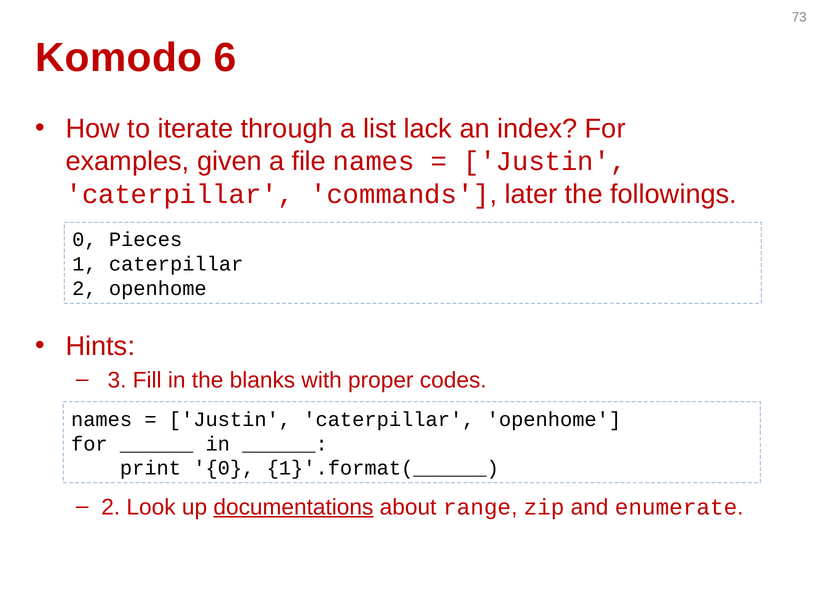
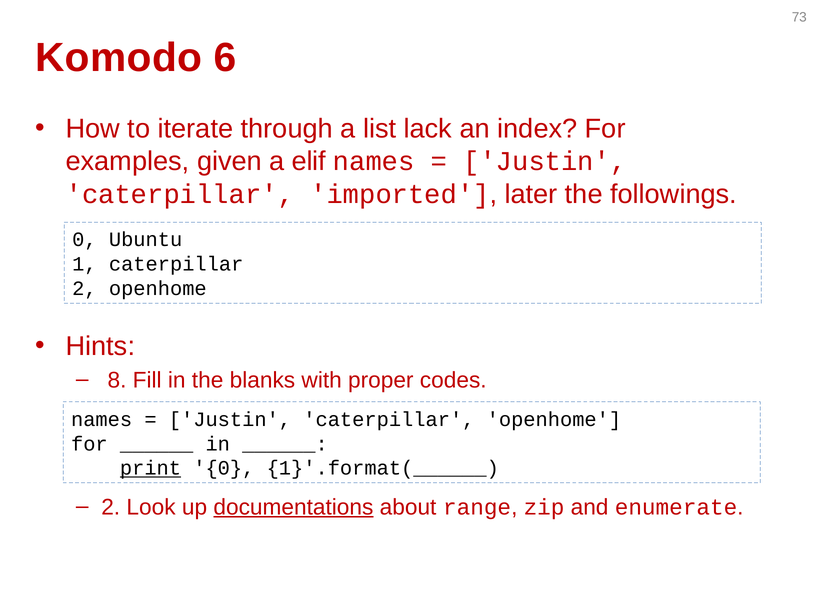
file: file -> elif
commands: commands -> imported
Pieces: Pieces -> Ubuntu
3: 3 -> 8
print underline: none -> present
